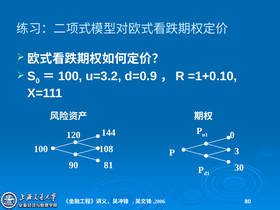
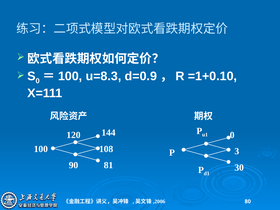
u=3.2: u=3.2 -> u=8.3
